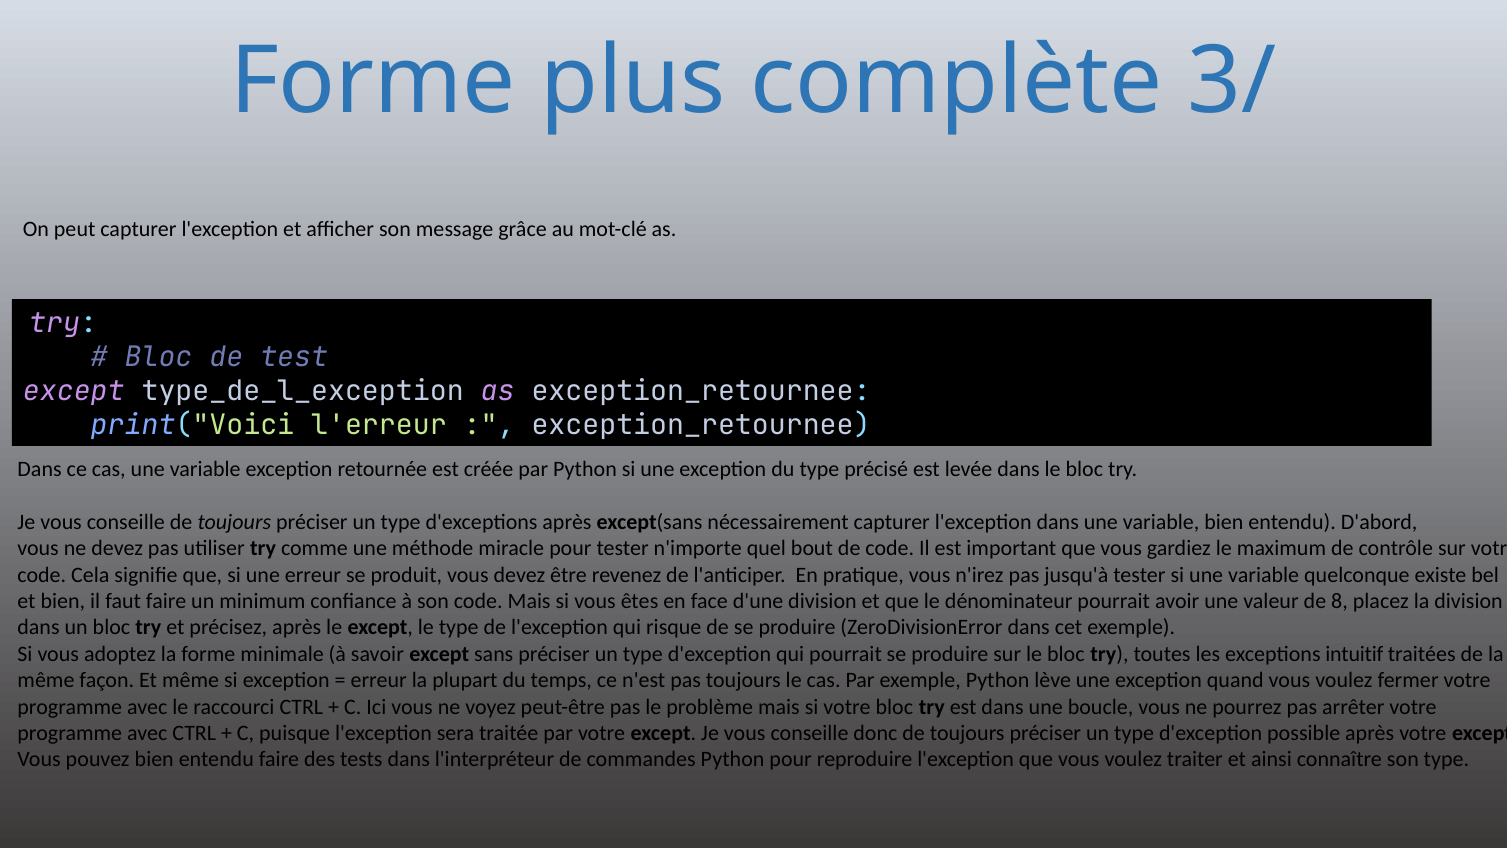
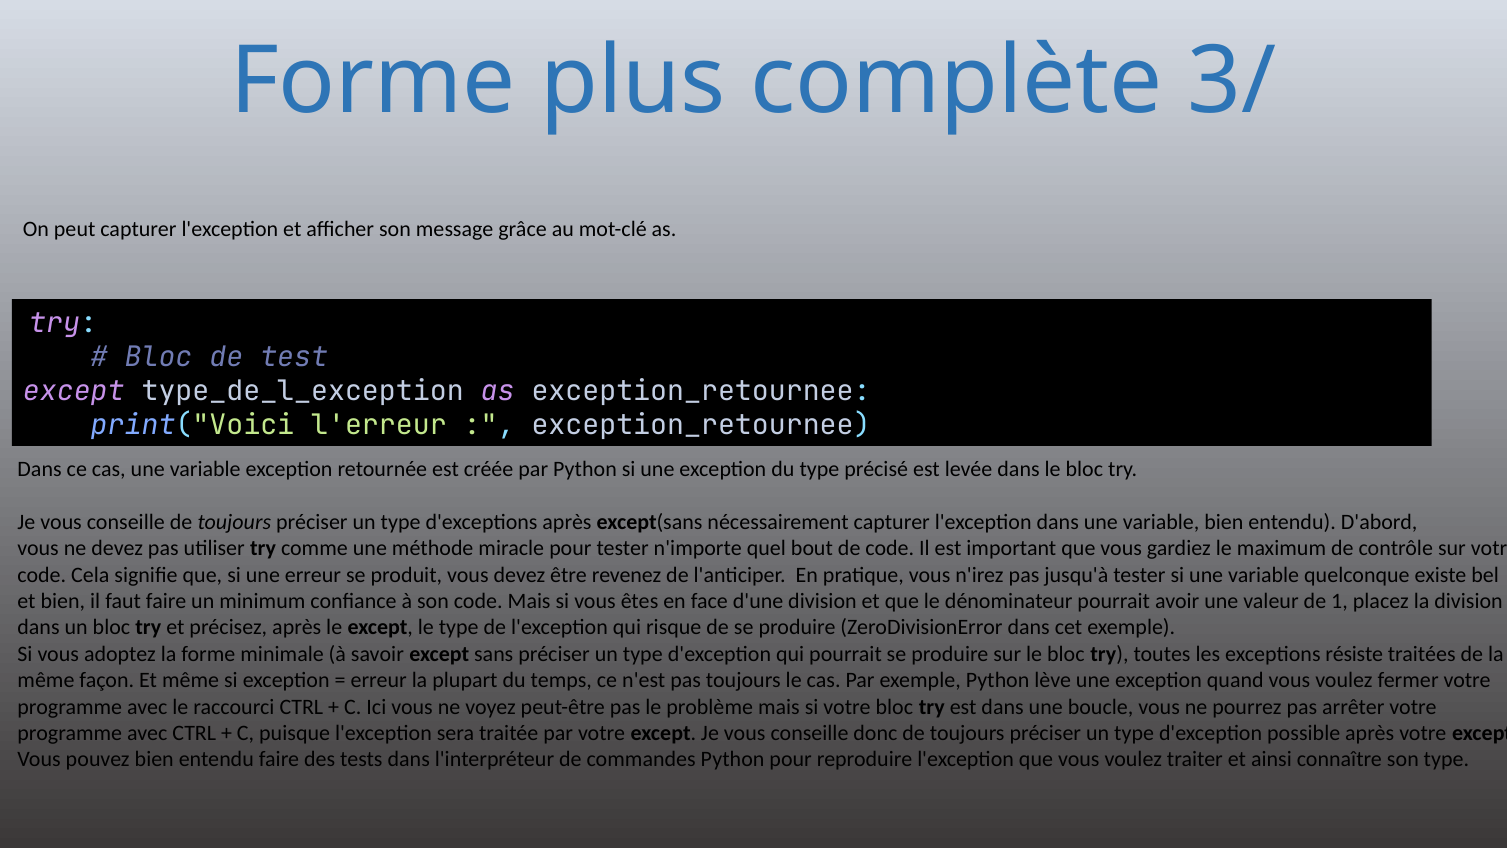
8: 8 -> 1
intuitif: intuitif -> résiste
